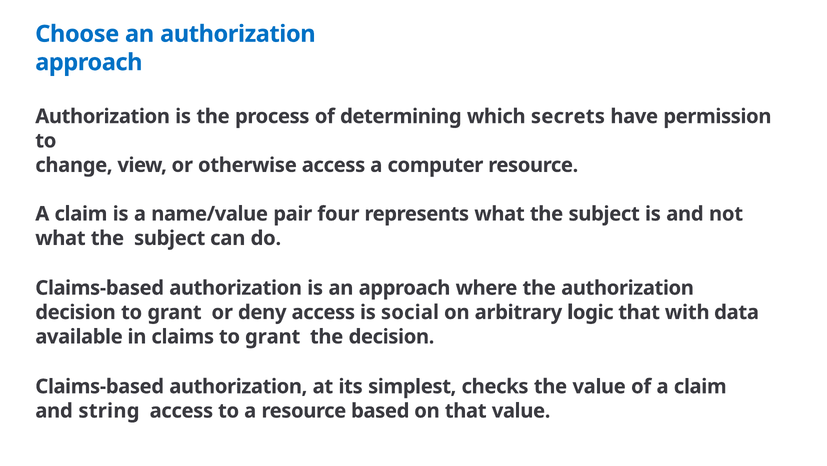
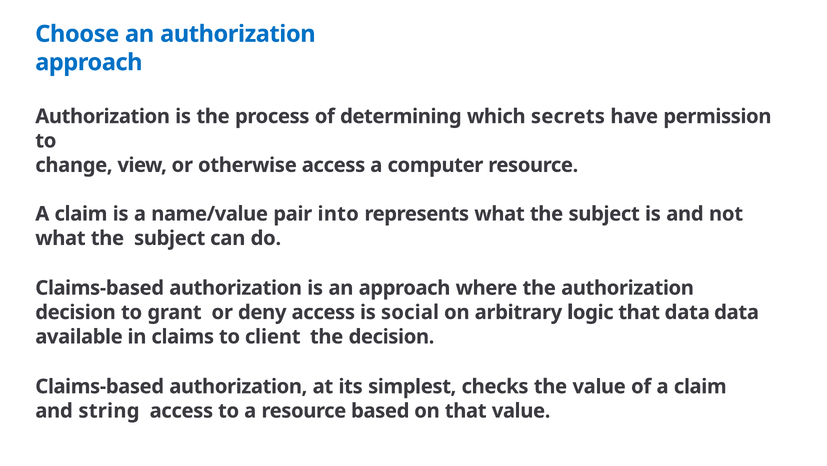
four: four -> into
that with: with -> data
claims to grant: grant -> client
